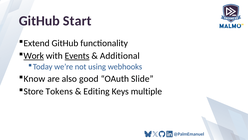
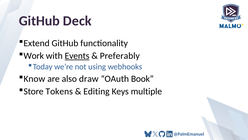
Start: Start -> Deck
Work underline: present -> none
Additional: Additional -> Preferably
good: good -> draw
Slide: Slide -> Book
